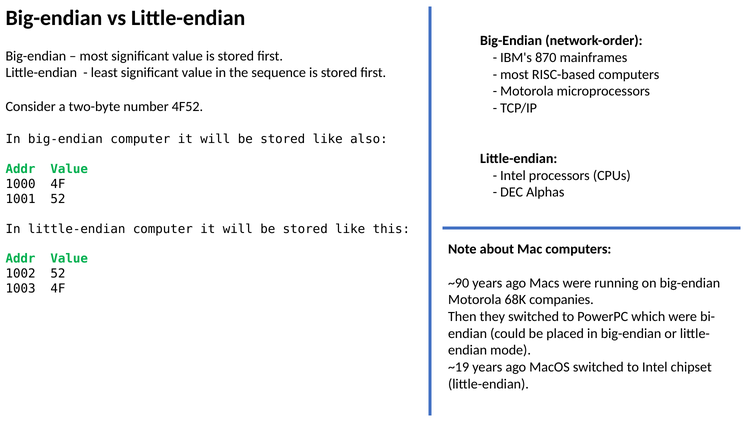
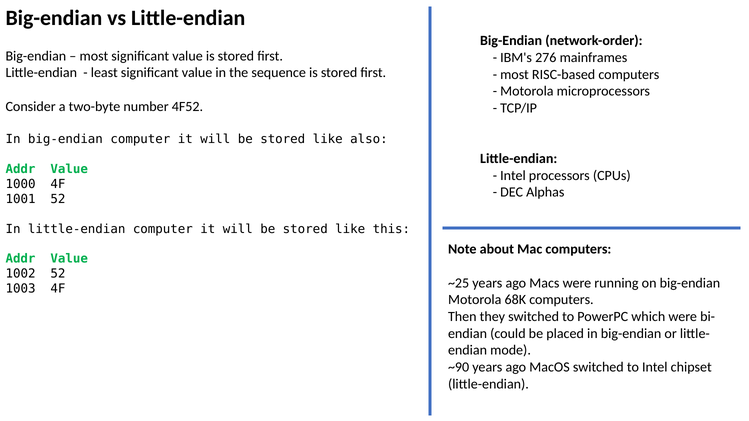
870: 870 -> 276
~90: ~90 -> ~25
68K companies: companies -> computers
~19: ~19 -> ~90
